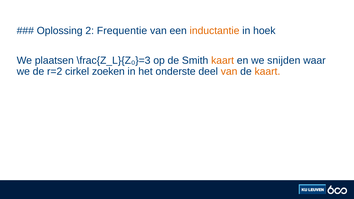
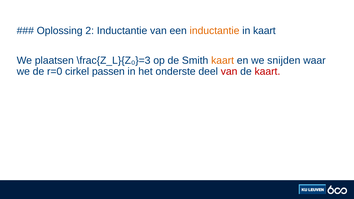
2 Frequentie: Frequentie -> Inductantie
in hoek: hoek -> kaart
r=2: r=2 -> r=0
zoeken: zoeken -> passen
van at (229, 72) colour: orange -> red
kaart at (267, 72) colour: orange -> red
